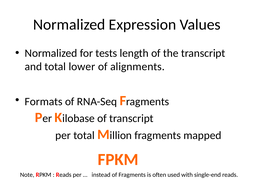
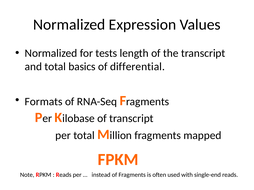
lower: lower -> basics
alignments: alignments -> differential
